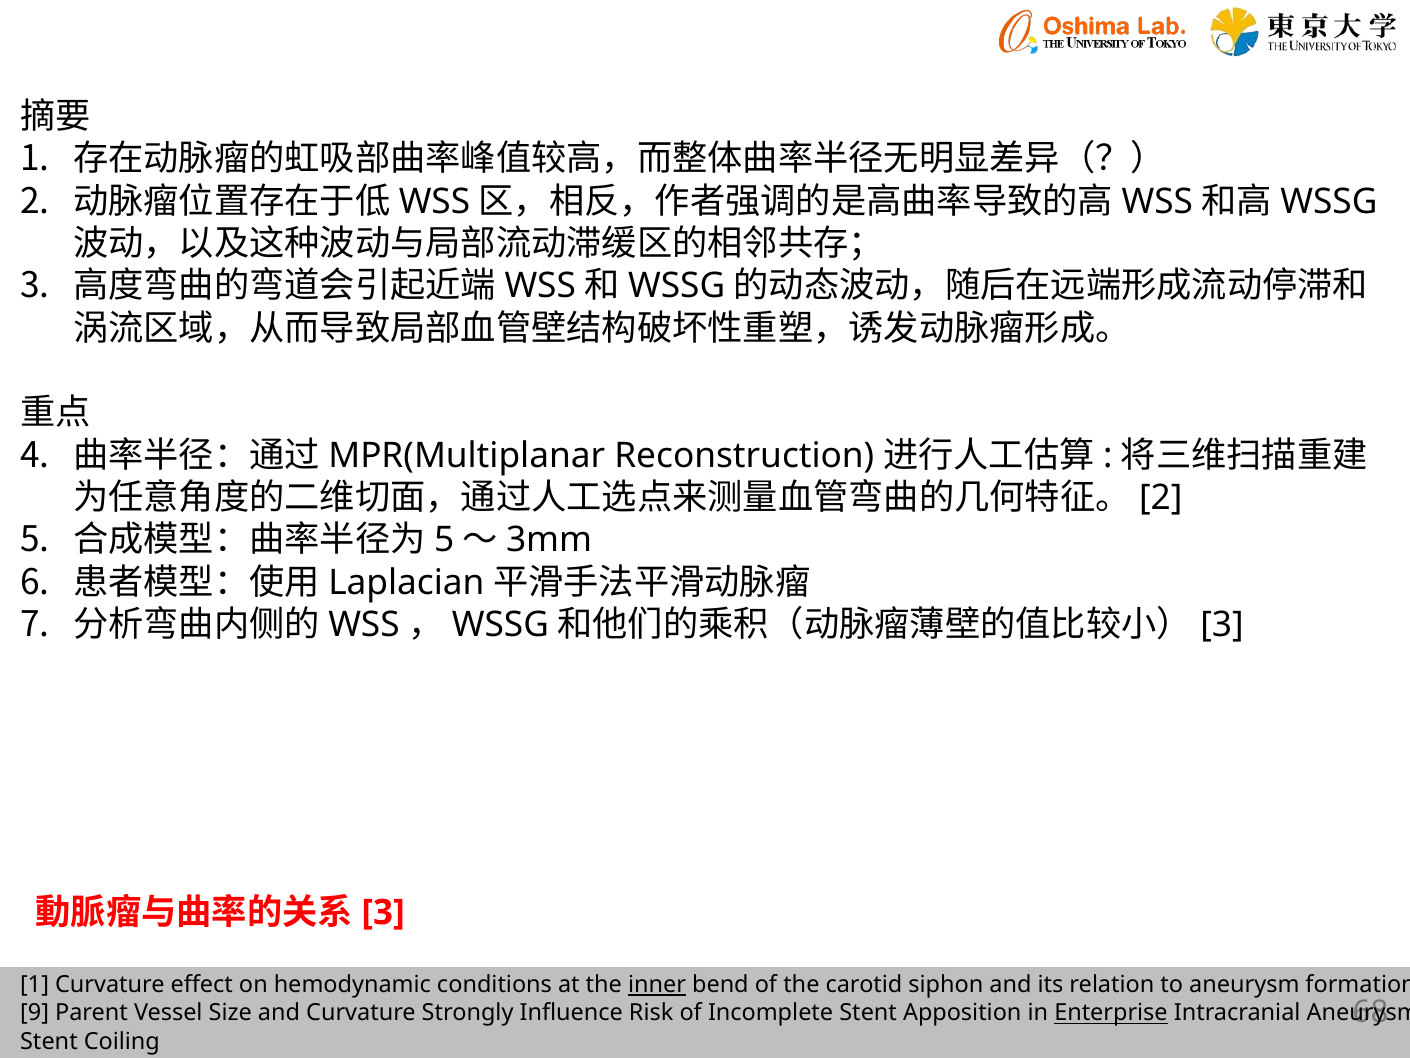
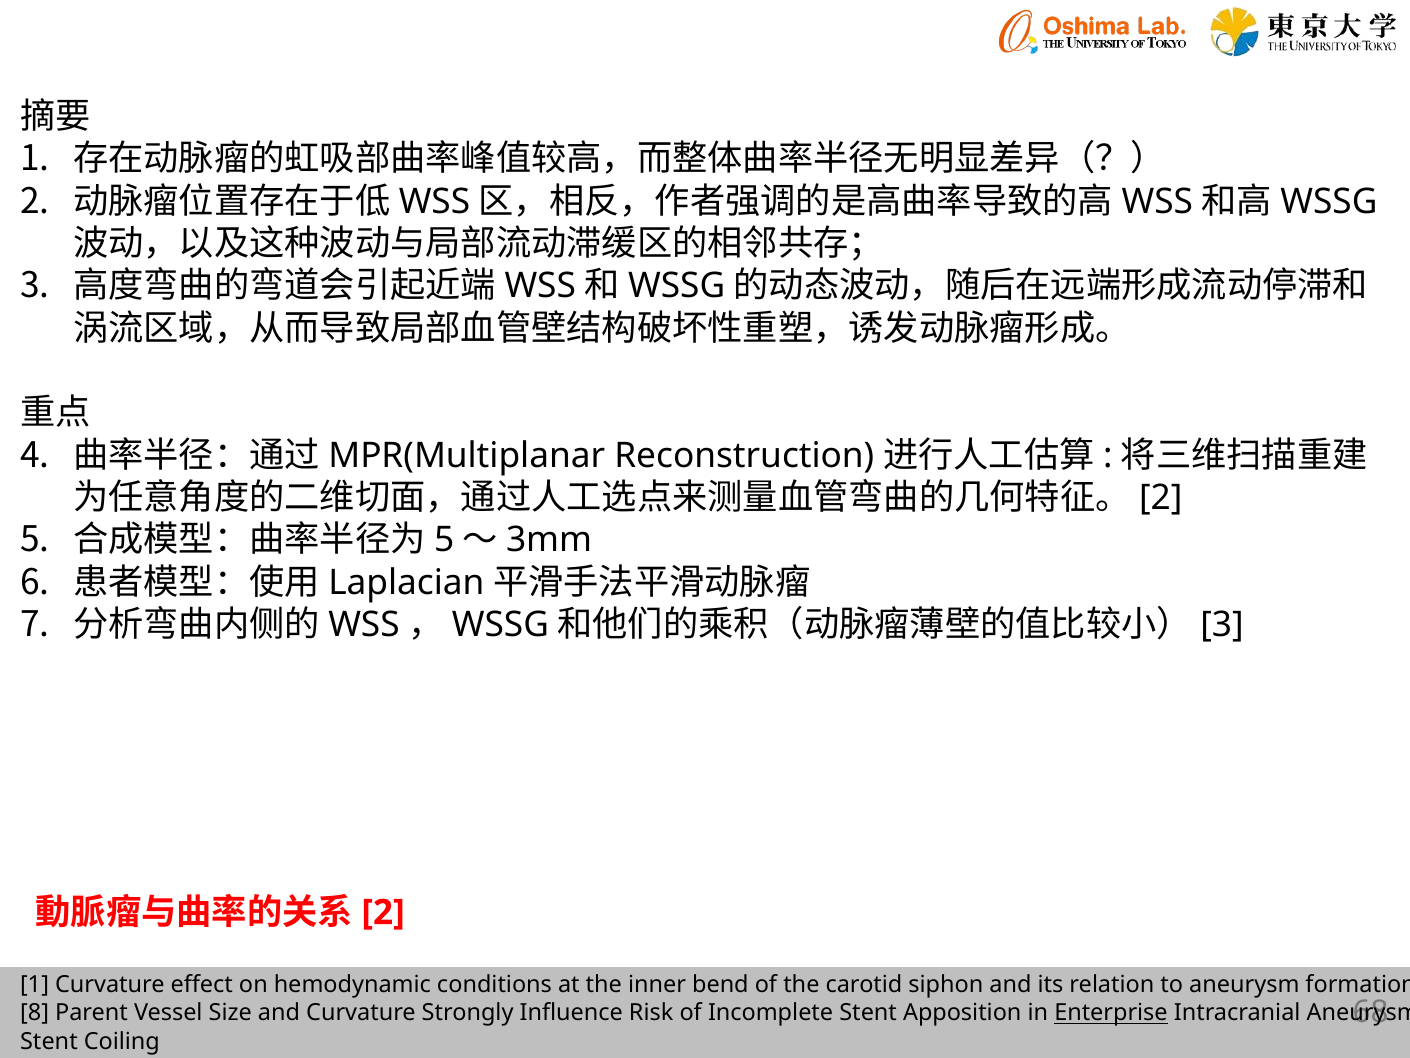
3 at (383, 912): 3 -> 2
inner underline: present -> none
9: 9 -> 8
